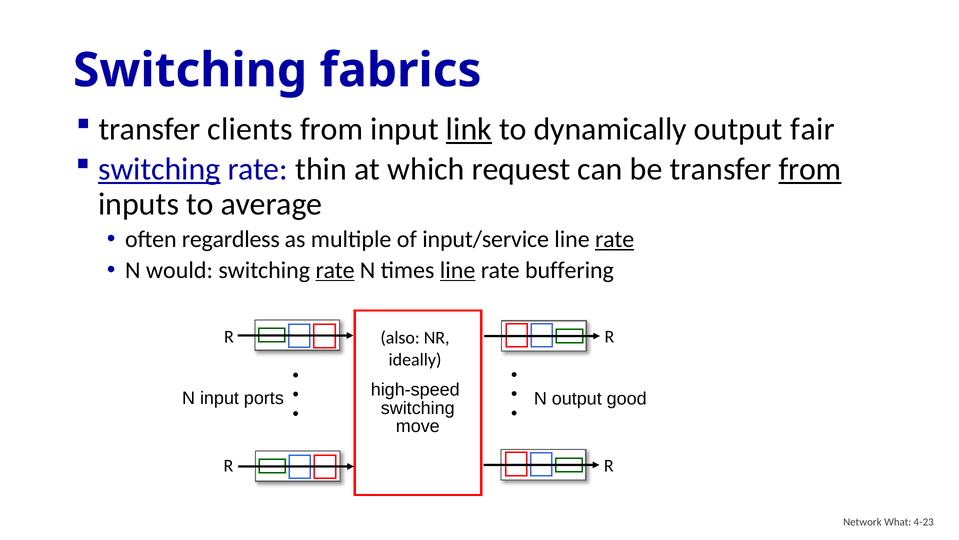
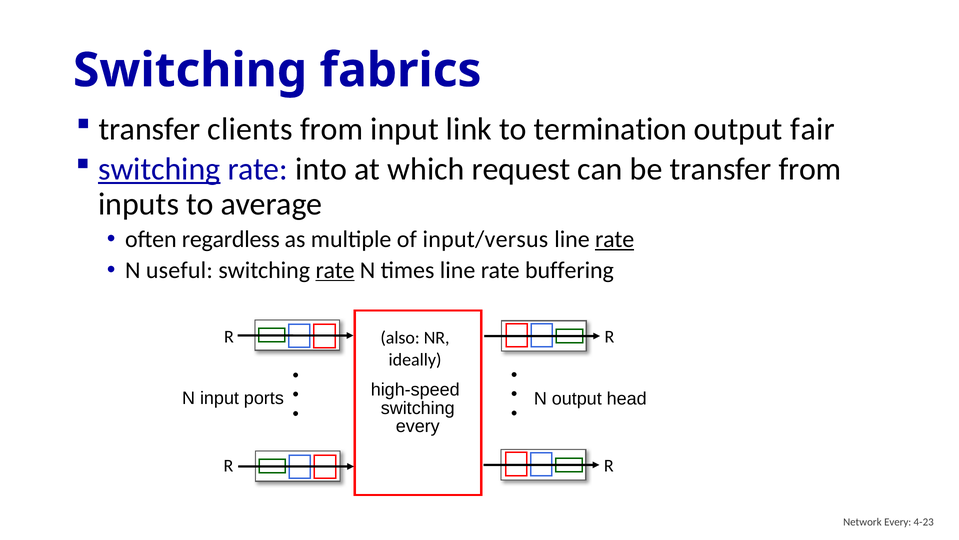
link underline: present -> none
dynamically: dynamically -> termination
thin: thin -> into
from at (810, 169) underline: present -> none
input/service: input/service -> input/versus
would: would -> useful
line at (458, 270) underline: present -> none
good: good -> head
move at (418, 426): move -> every
Network What: What -> Every
